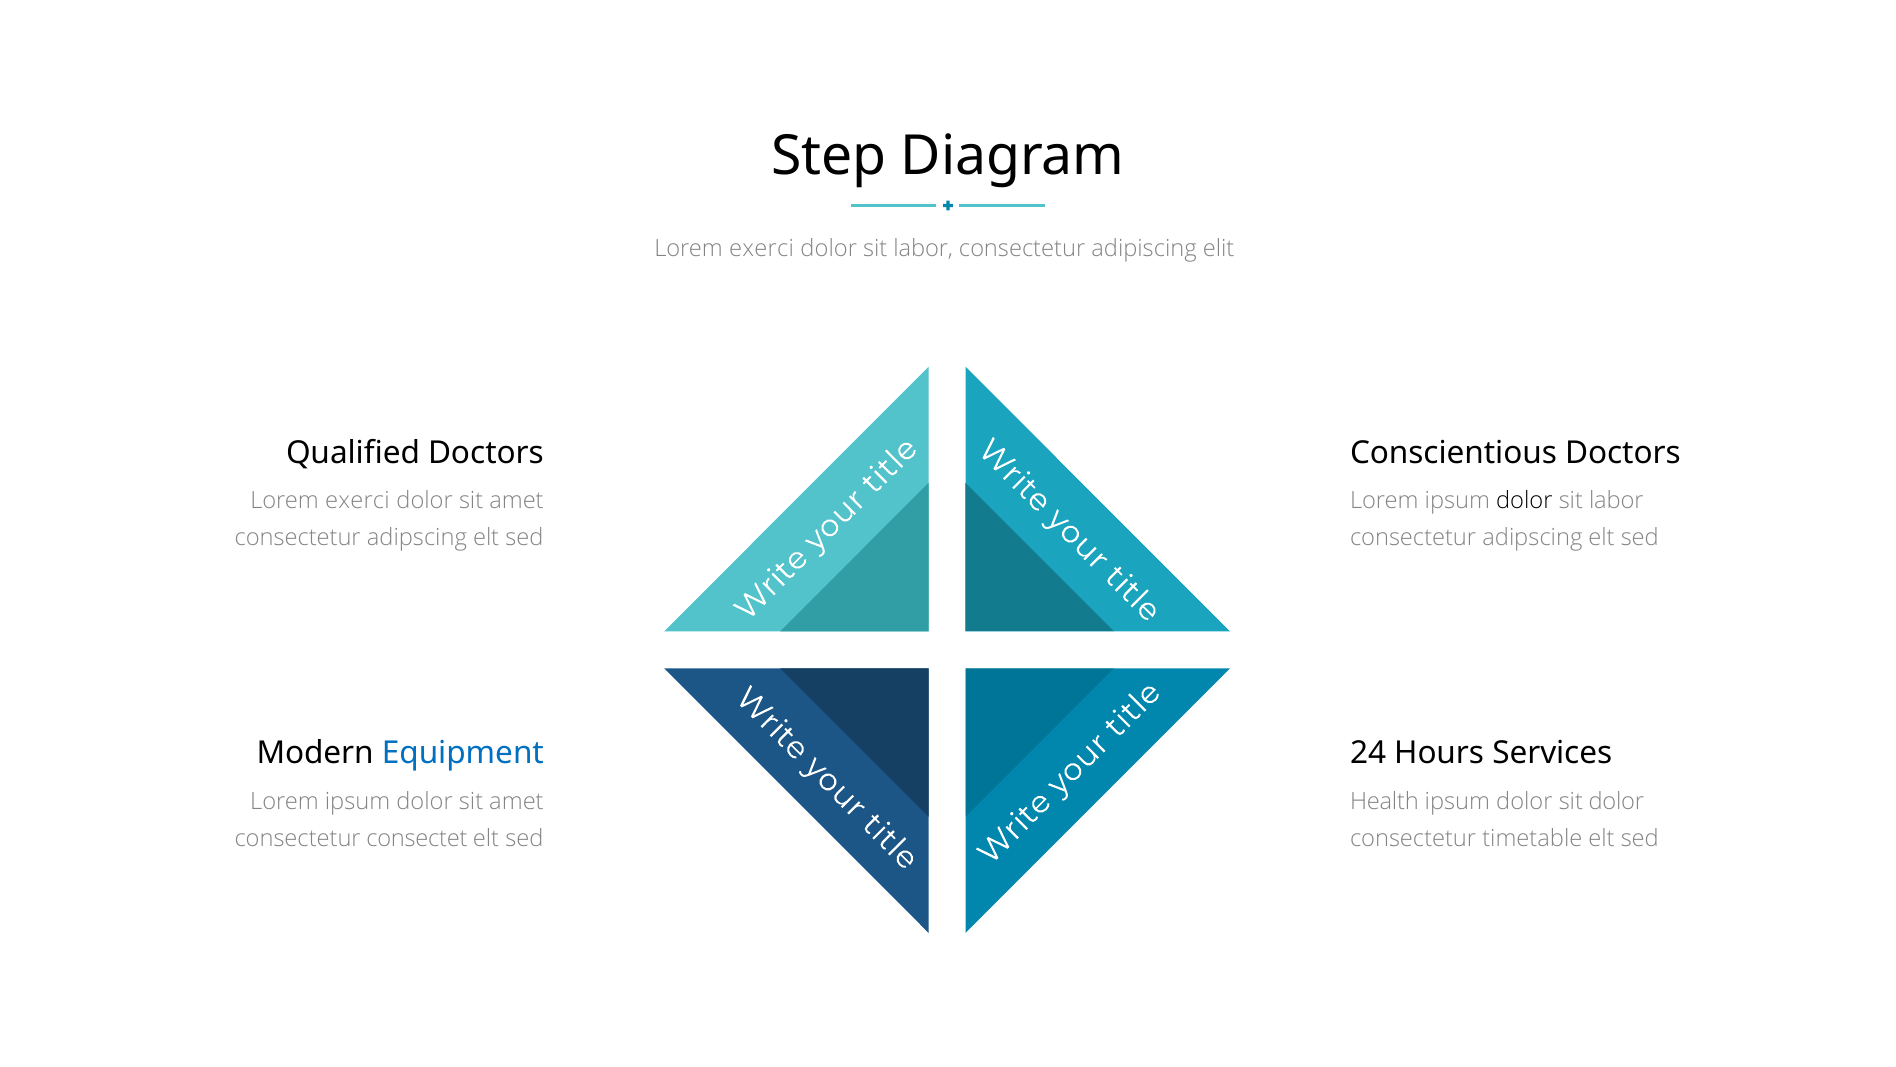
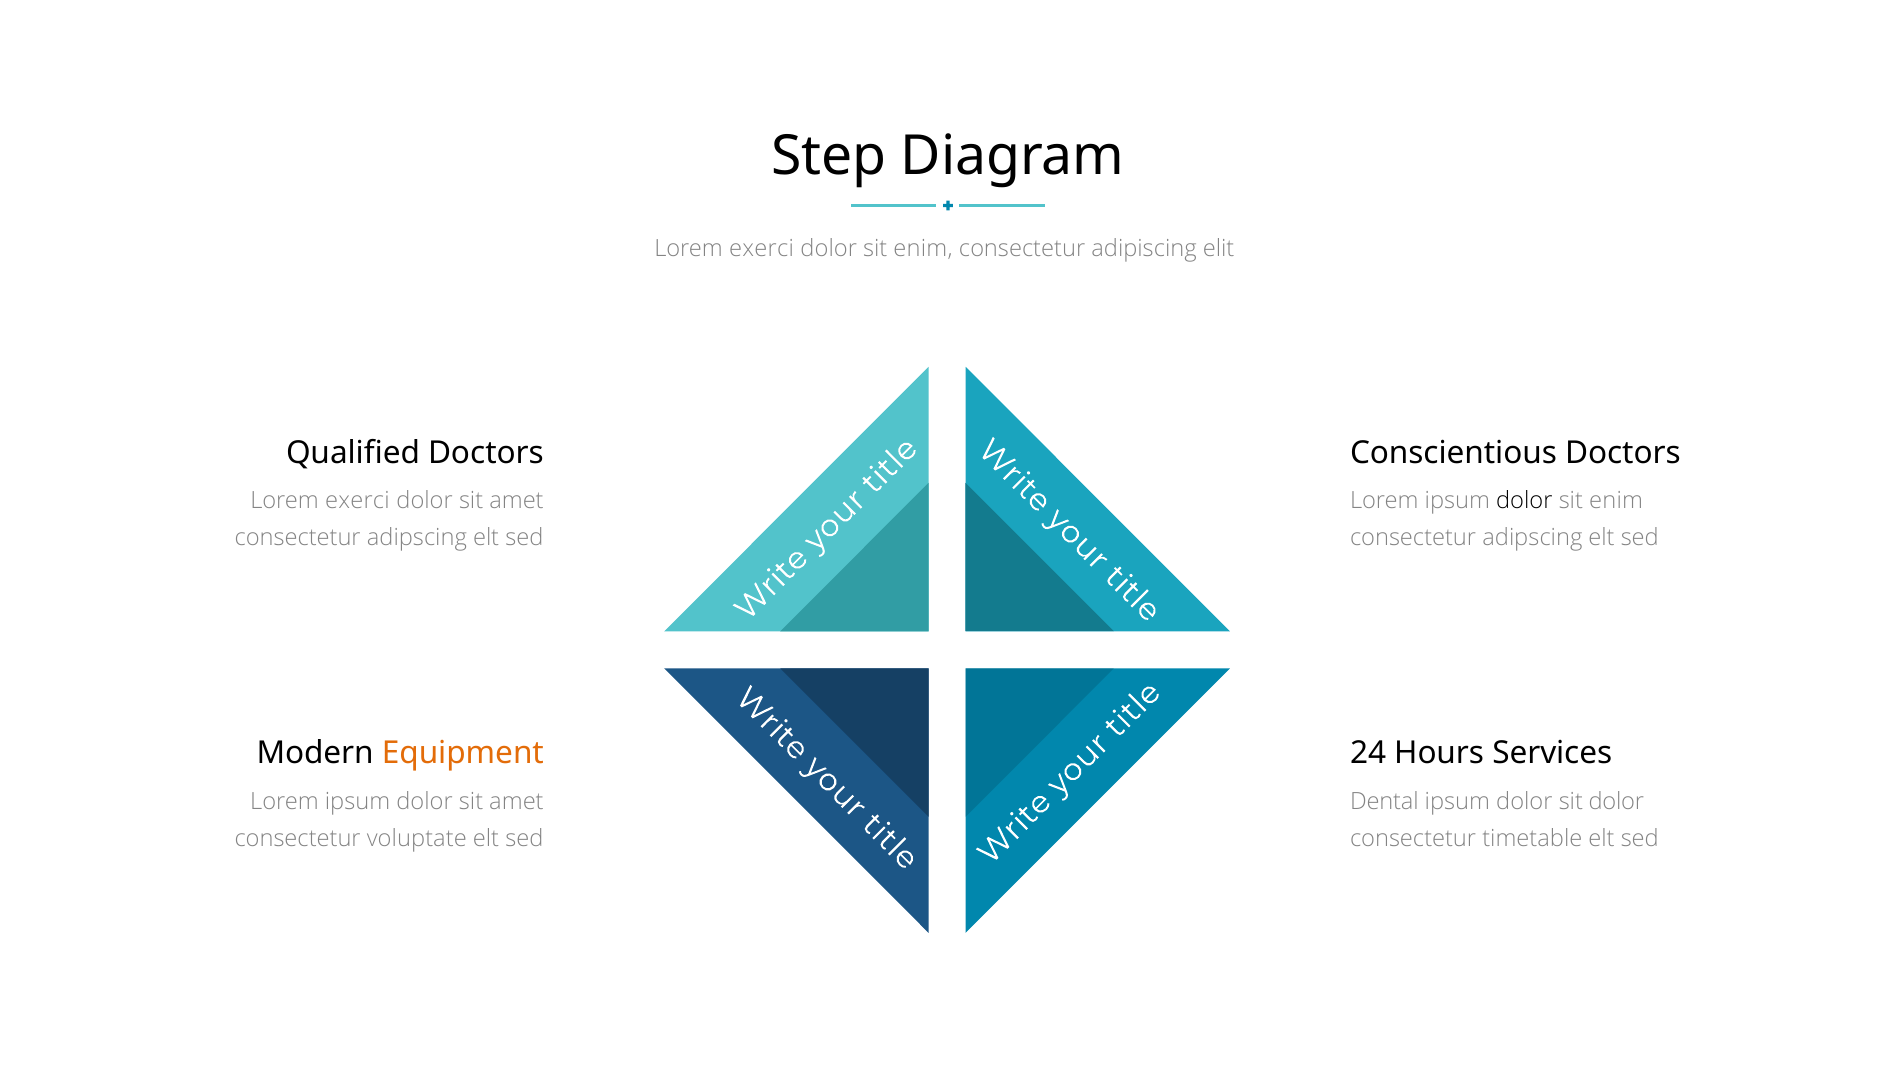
labor at (923, 248): labor -> enim
labor at (1616, 500): labor -> enim
Equipment colour: blue -> orange
Health: Health -> Dental
consectet: consectet -> voluptate
